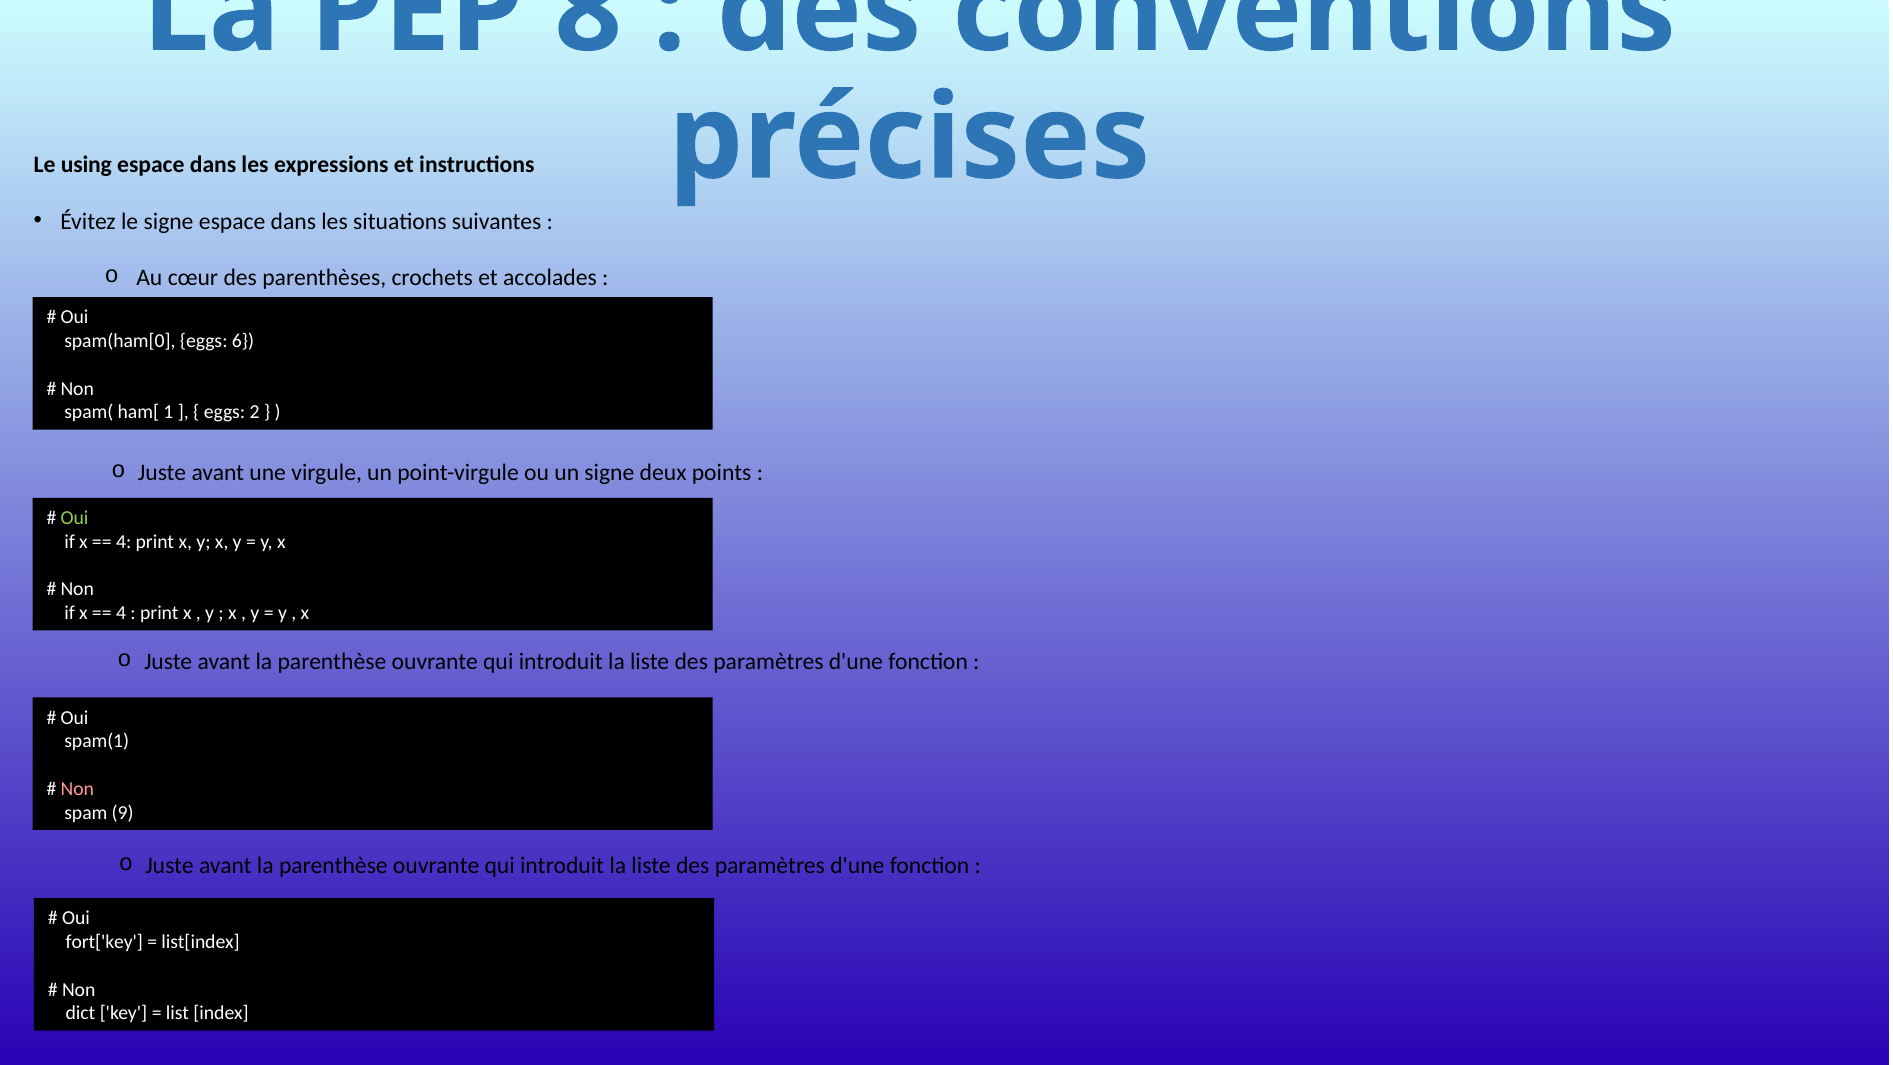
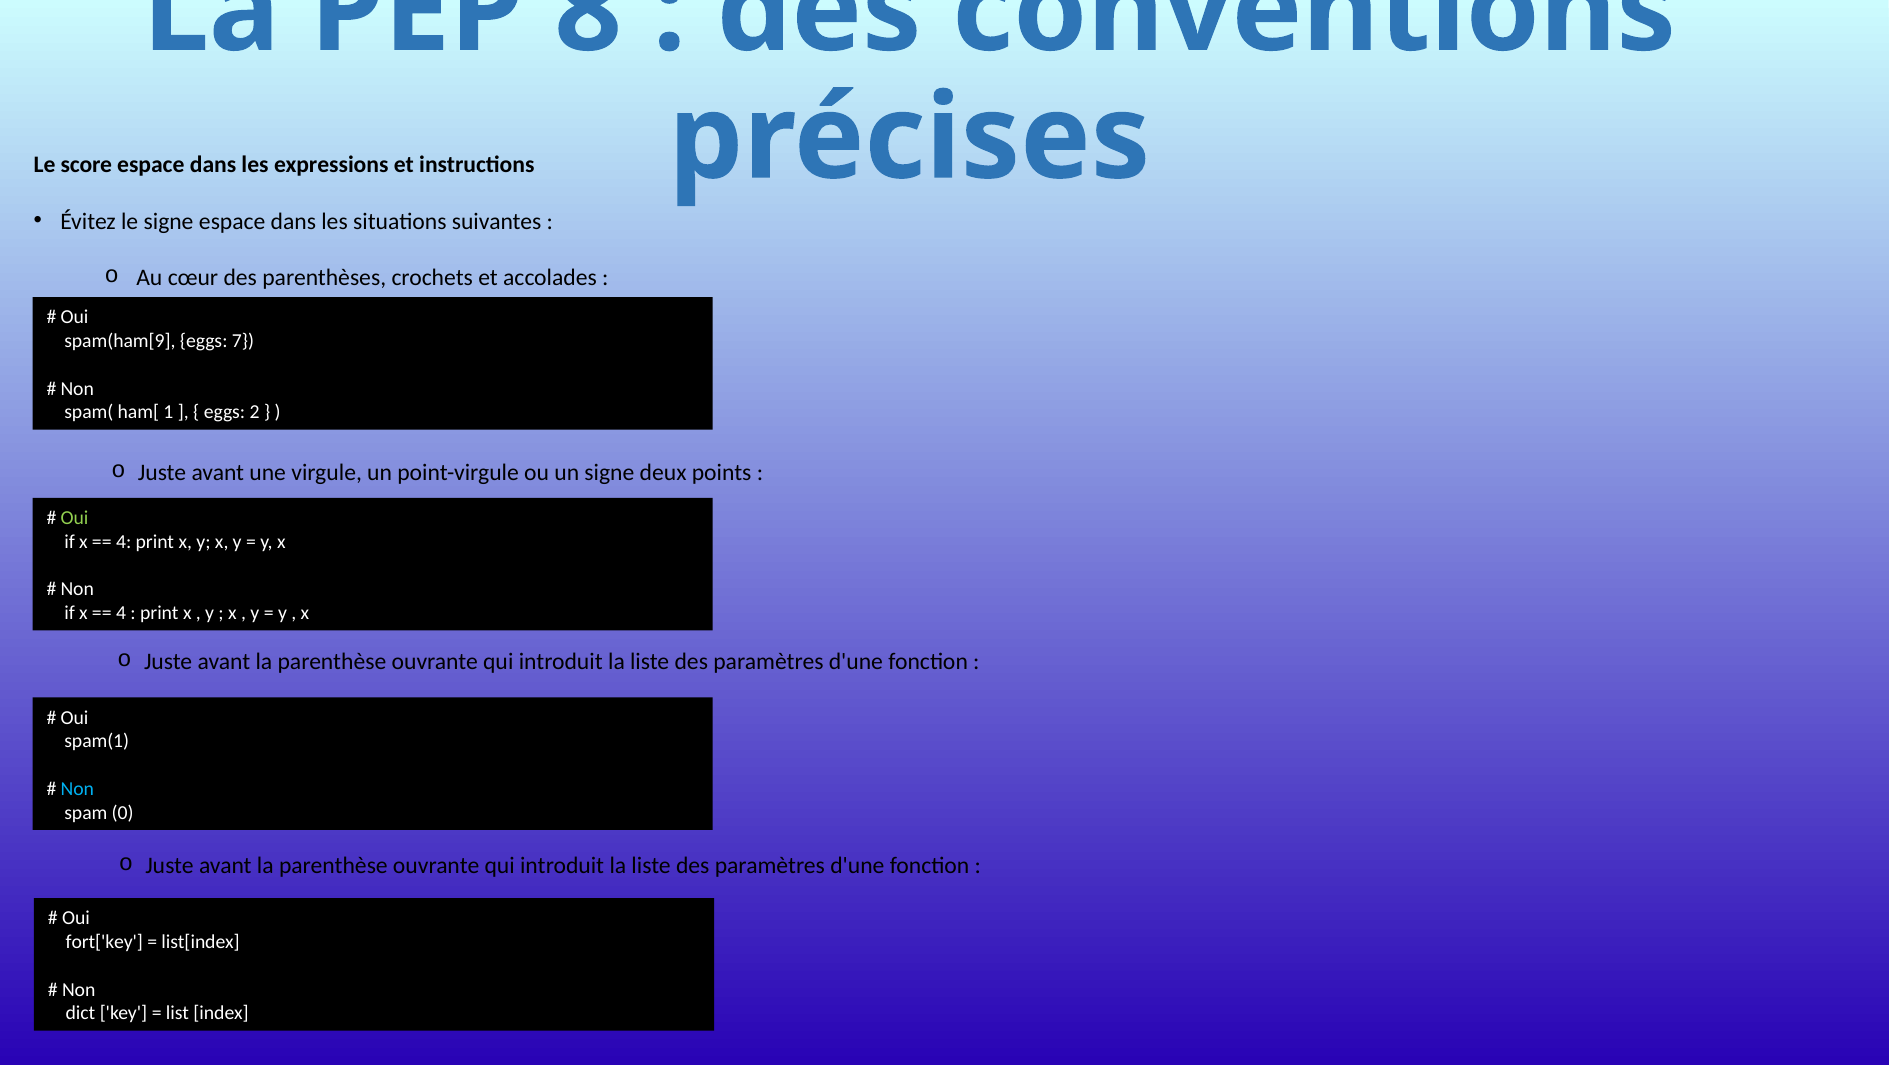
using: using -> score
spam(ham[0: spam(ham[0 -> spam(ham[9
6: 6 -> 7
Non at (77, 789) colour: pink -> light blue
9: 9 -> 0
